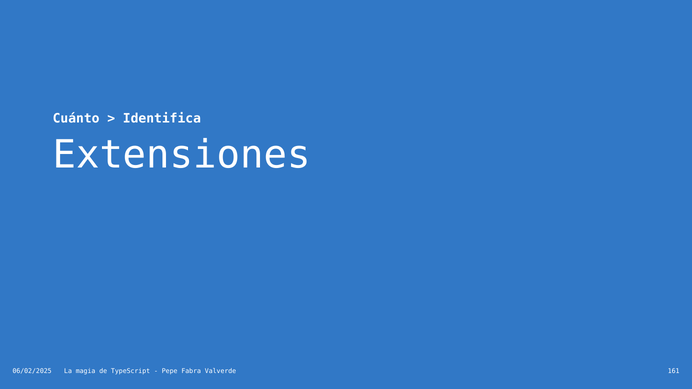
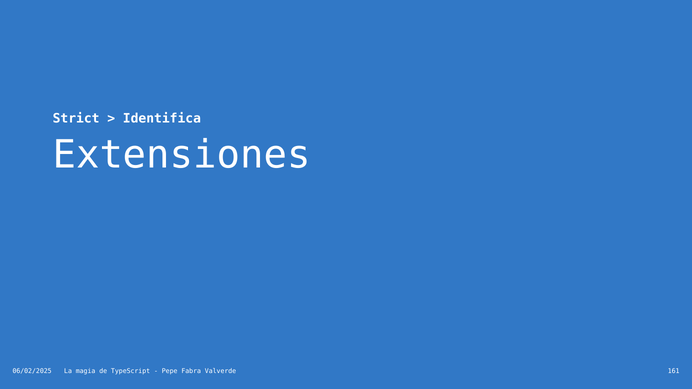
Cuánto: Cuánto -> Strict
